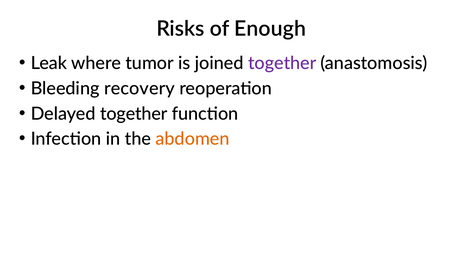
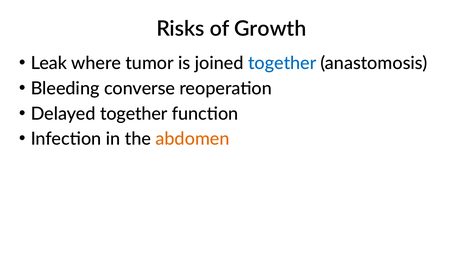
Enough: Enough -> Growth
together at (282, 63) colour: purple -> blue
recovery: recovery -> converse
